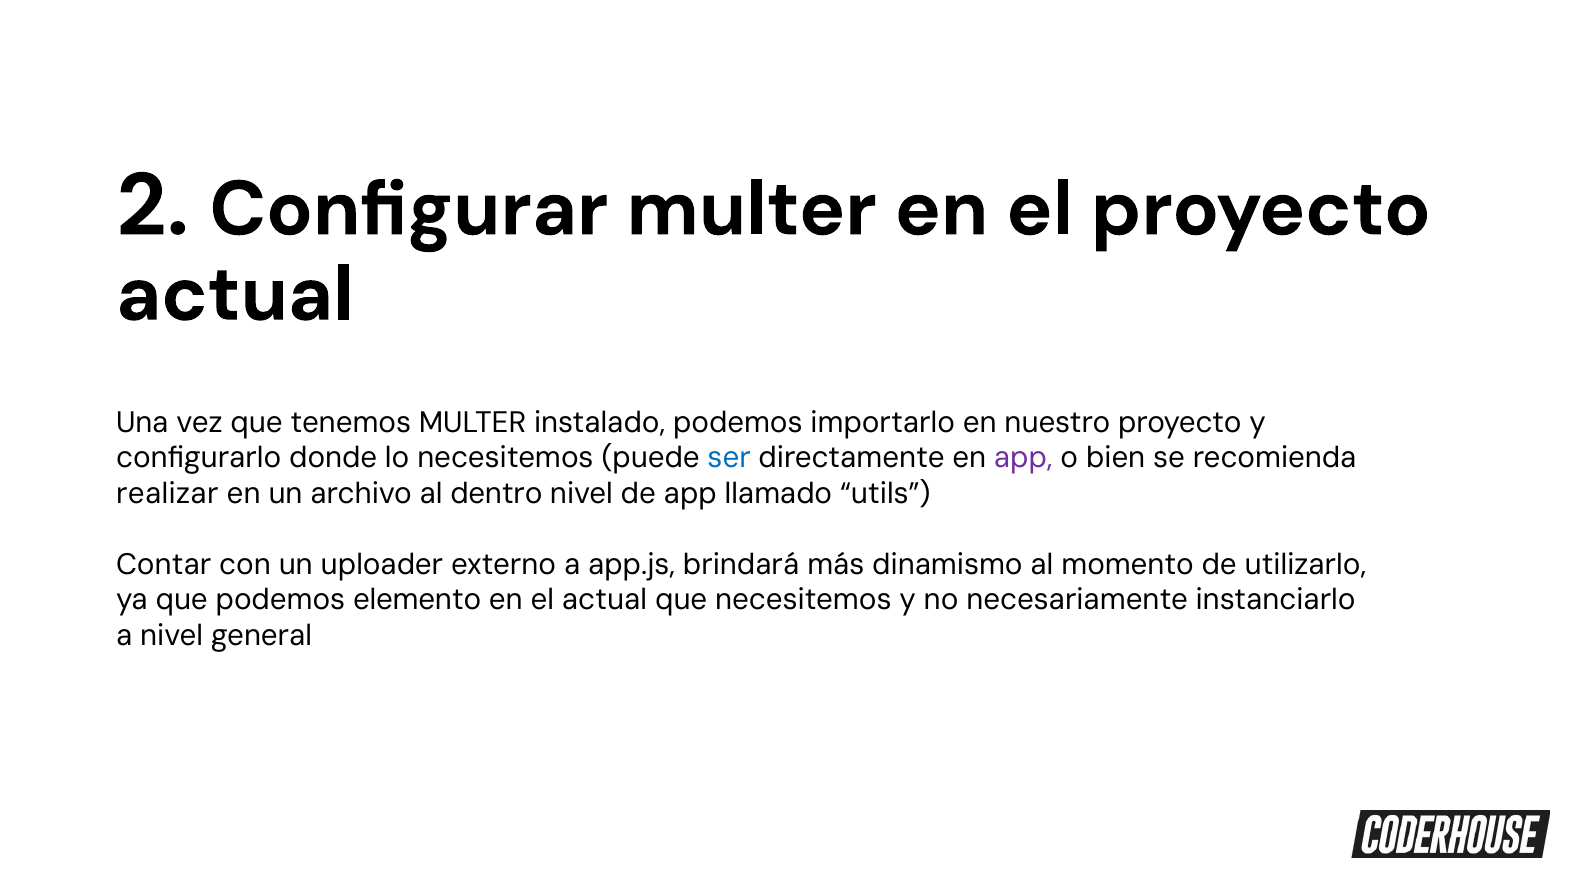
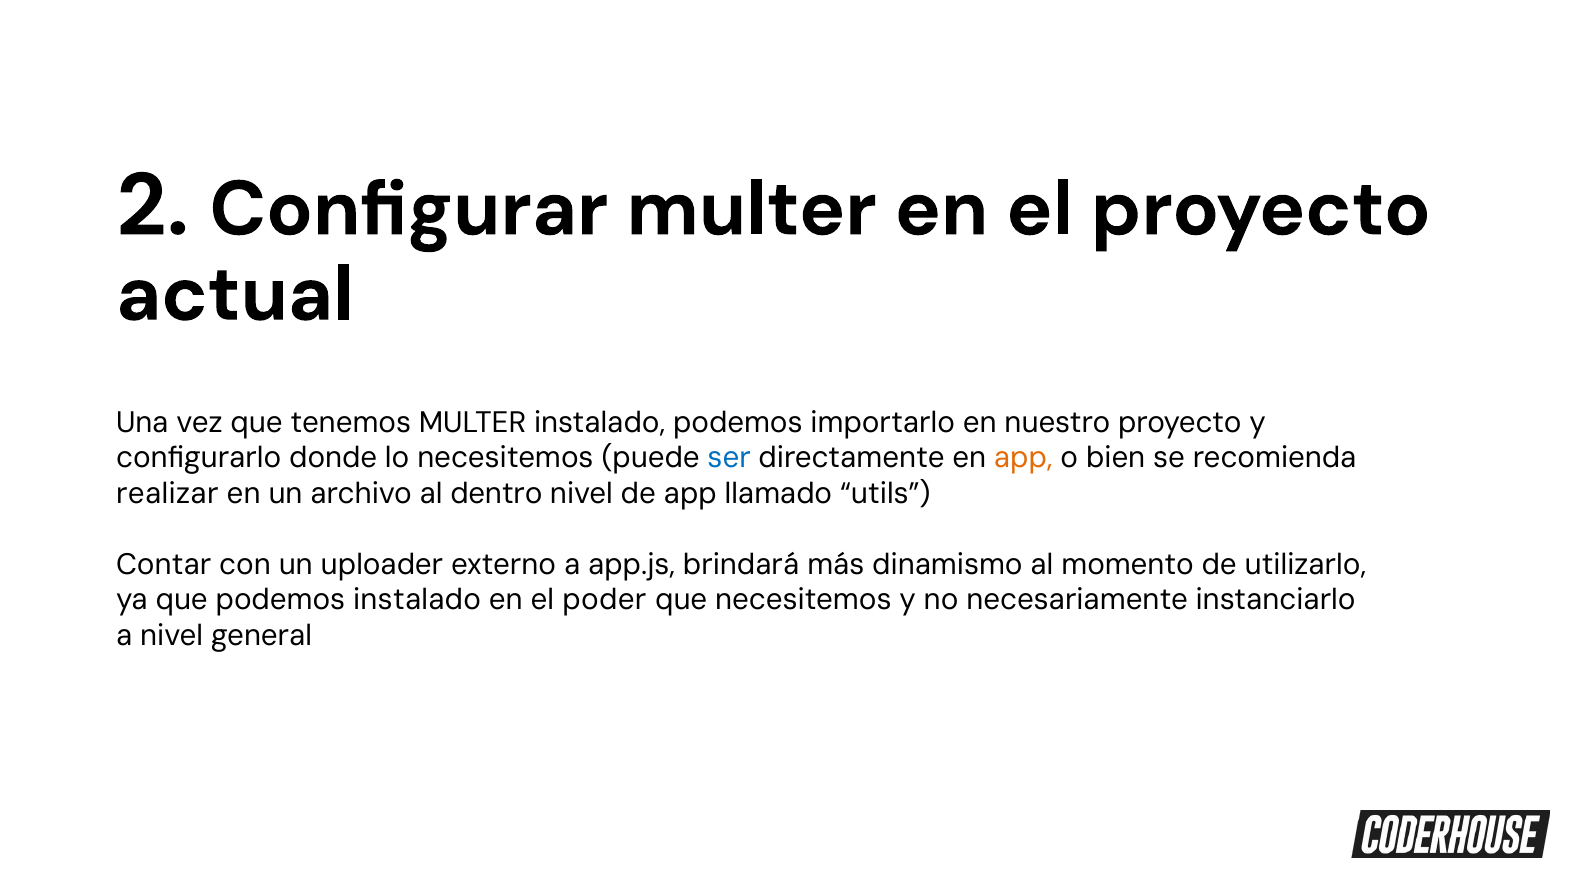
app at (1023, 458) colour: purple -> orange
podemos elemento: elemento -> instalado
el actual: actual -> poder
